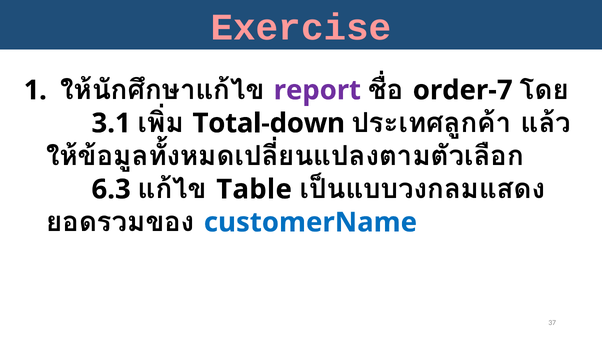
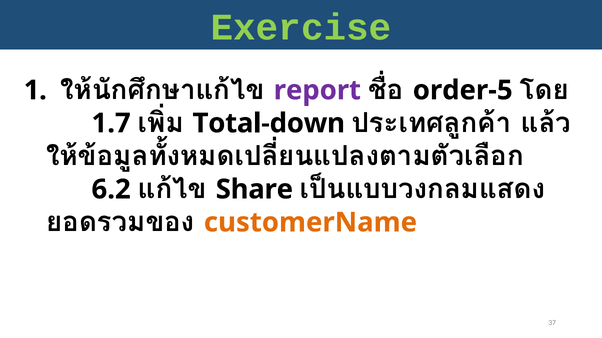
Exercise colour: pink -> light green
order-7: order-7 -> order-5
3.1: 3.1 -> 1.7
6.3: 6.3 -> 6.2
Table: Table -> Share
customerName colour: blue -> orange
